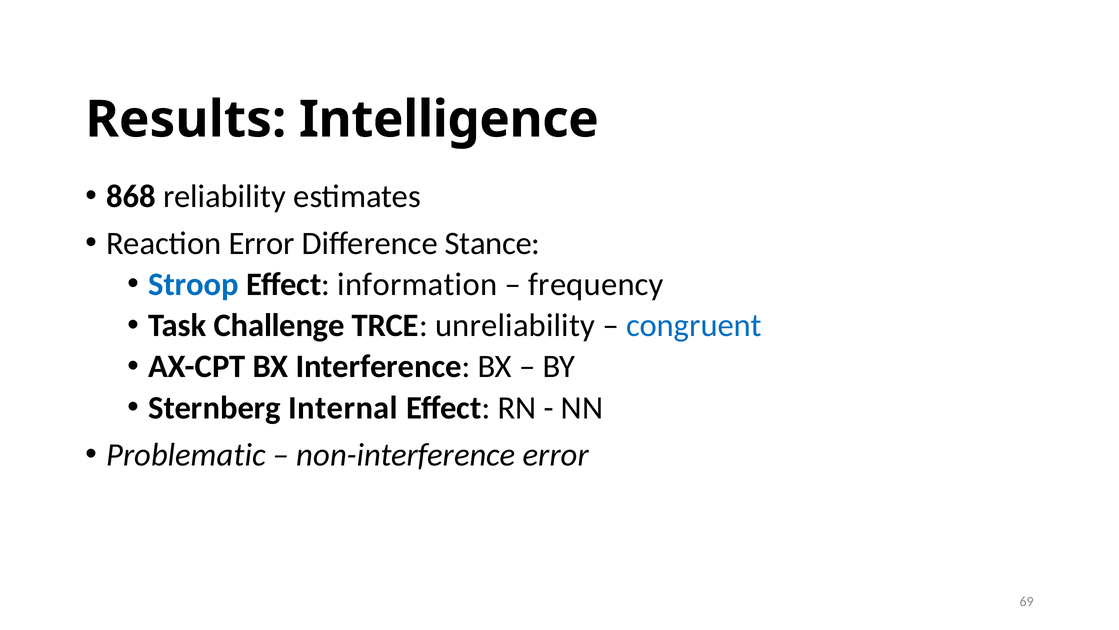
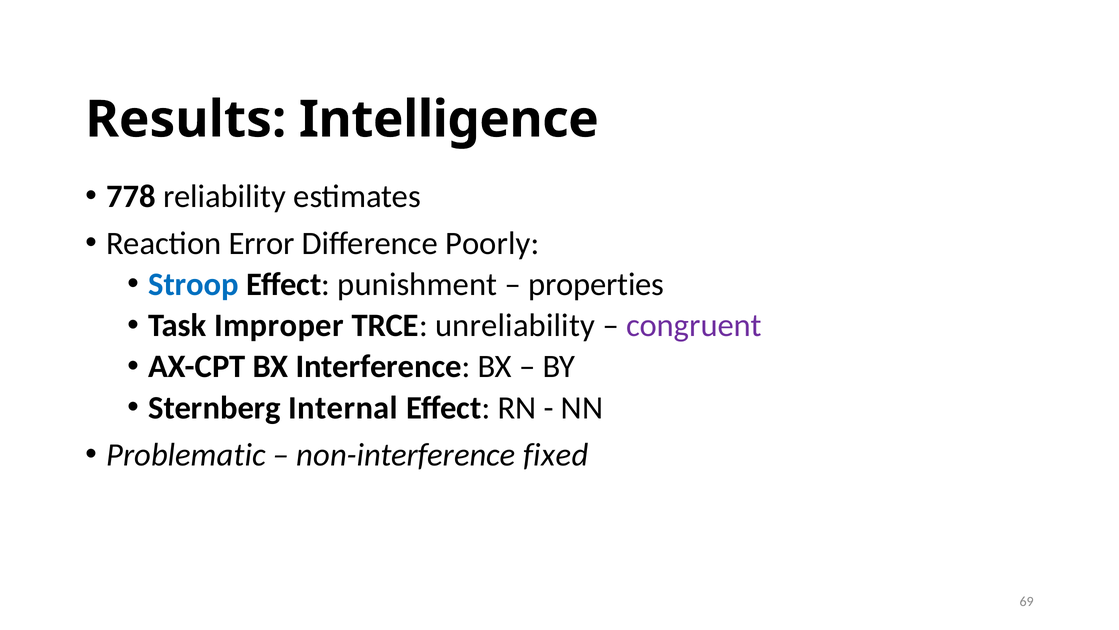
868: 868 -> 778
Stance: Stance -> Poorly
information: information -> punishment
frequency: frequency -> properties
Challenge: Challenge -> Improper
congruent colour: blue -> purple
non-interference error: error -> fixed
